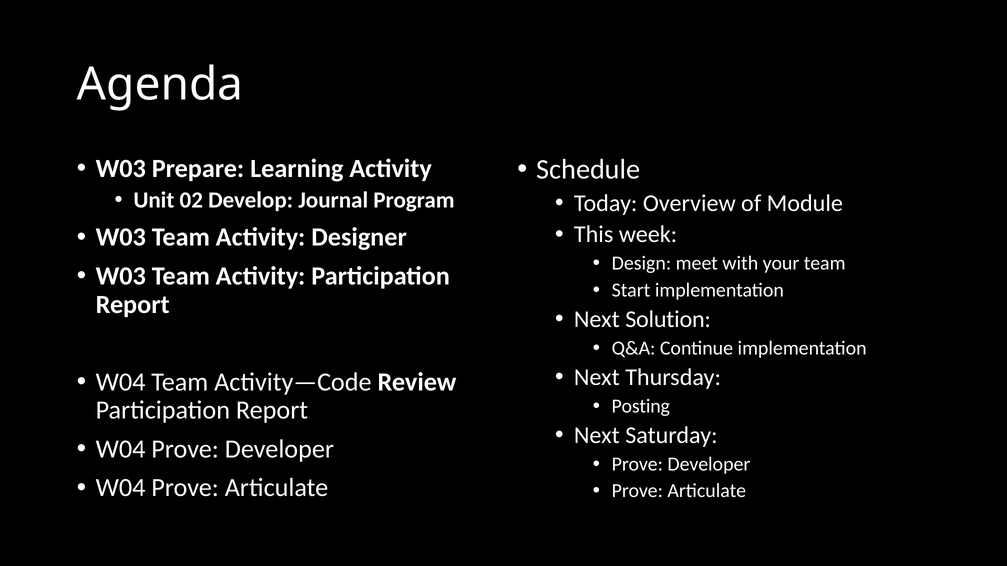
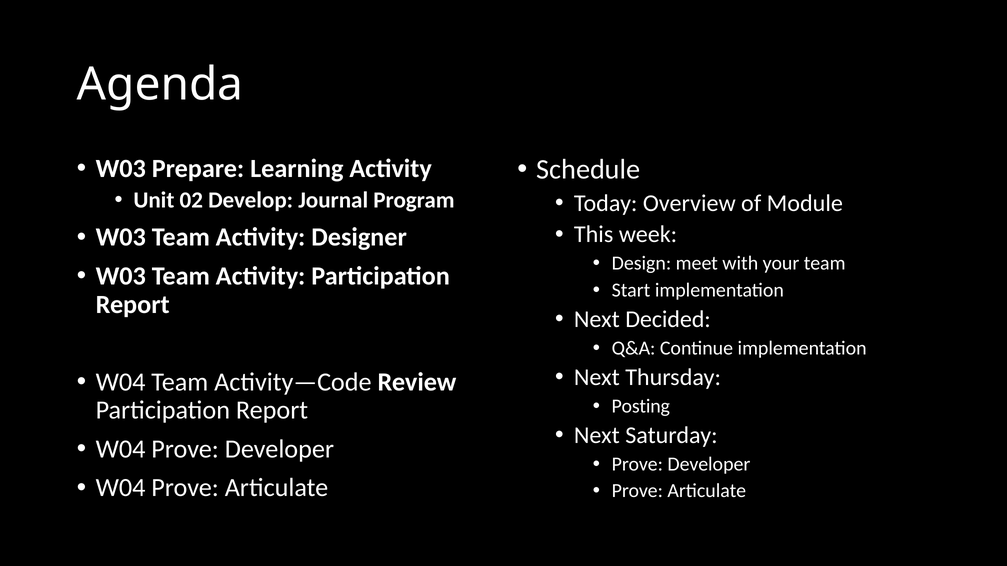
Solution: Solution -> Decided
